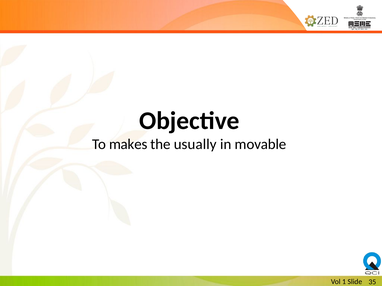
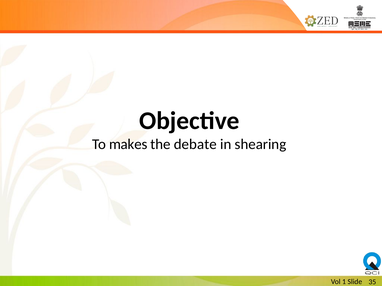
usually: usually -> debate
movable: movable -> shearing
